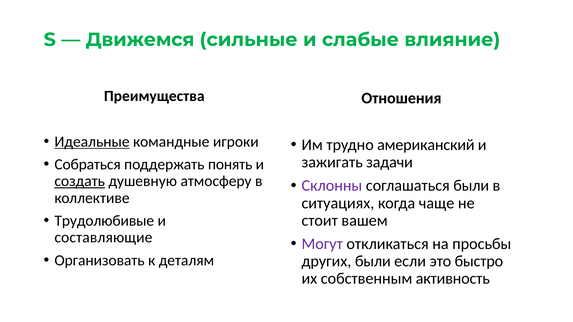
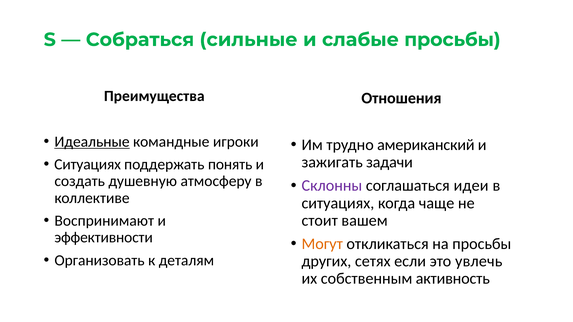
Движемся: Движемся -> Собраться
слабые влияние: влияние -> просьбы
Собраться at (88, 165): Собраться -> Ситуациях
создать underline: present -> none
соглашаться были: были -> идеи
Трудолюбивые: Трудолюбивые -> Воспринимают
составляющие: составляющие -> эффективности
Могут colour: purple -> orange
других были: были -> сетях
быстро: быстро -> увлечь
